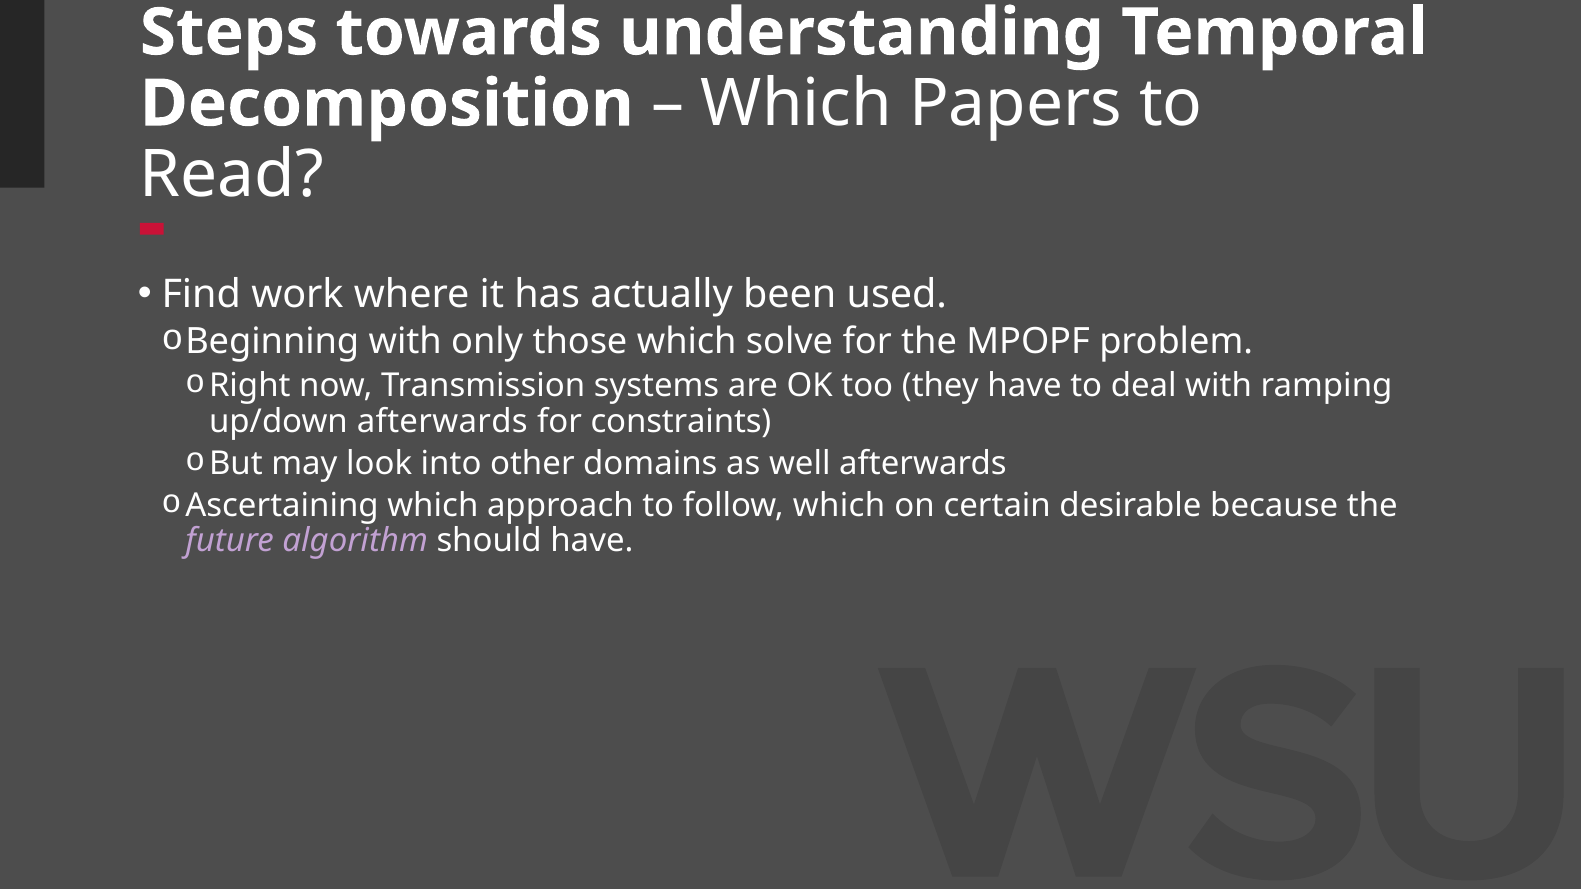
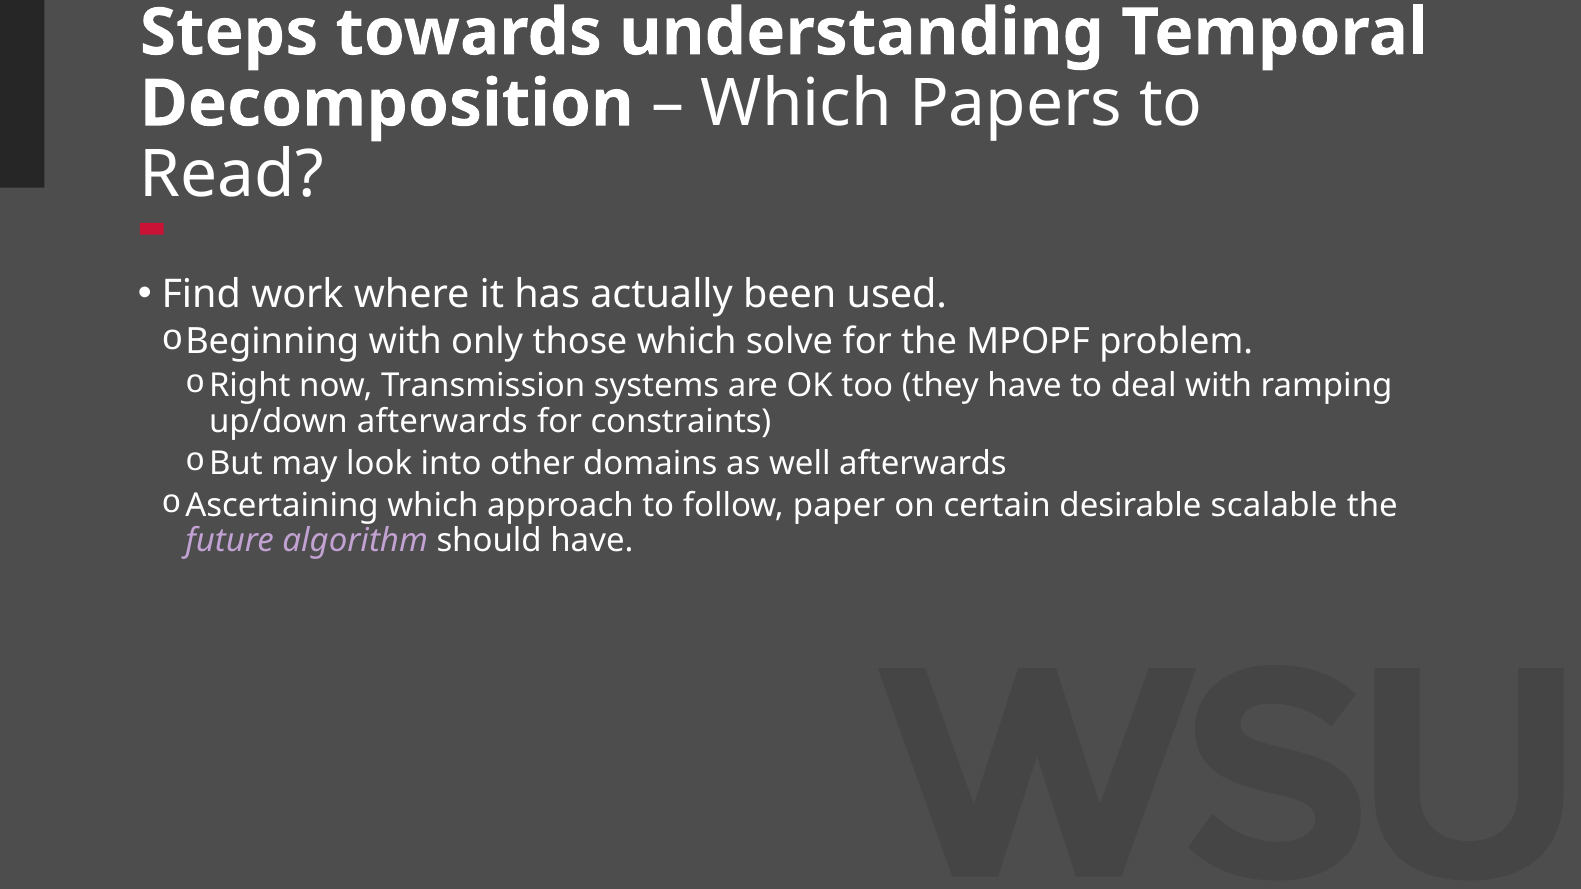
follow which: which -> paper
because: because -> scalable
